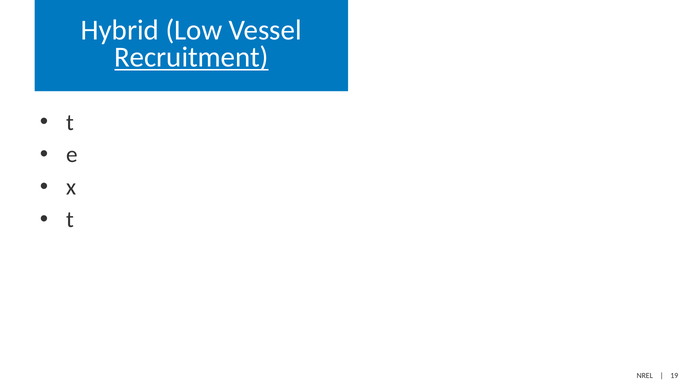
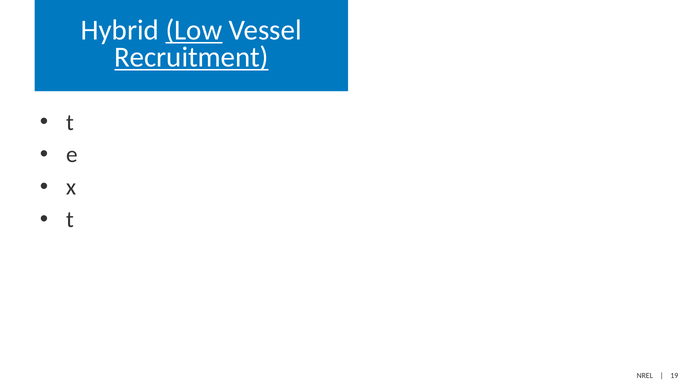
Low underline: none -> present
